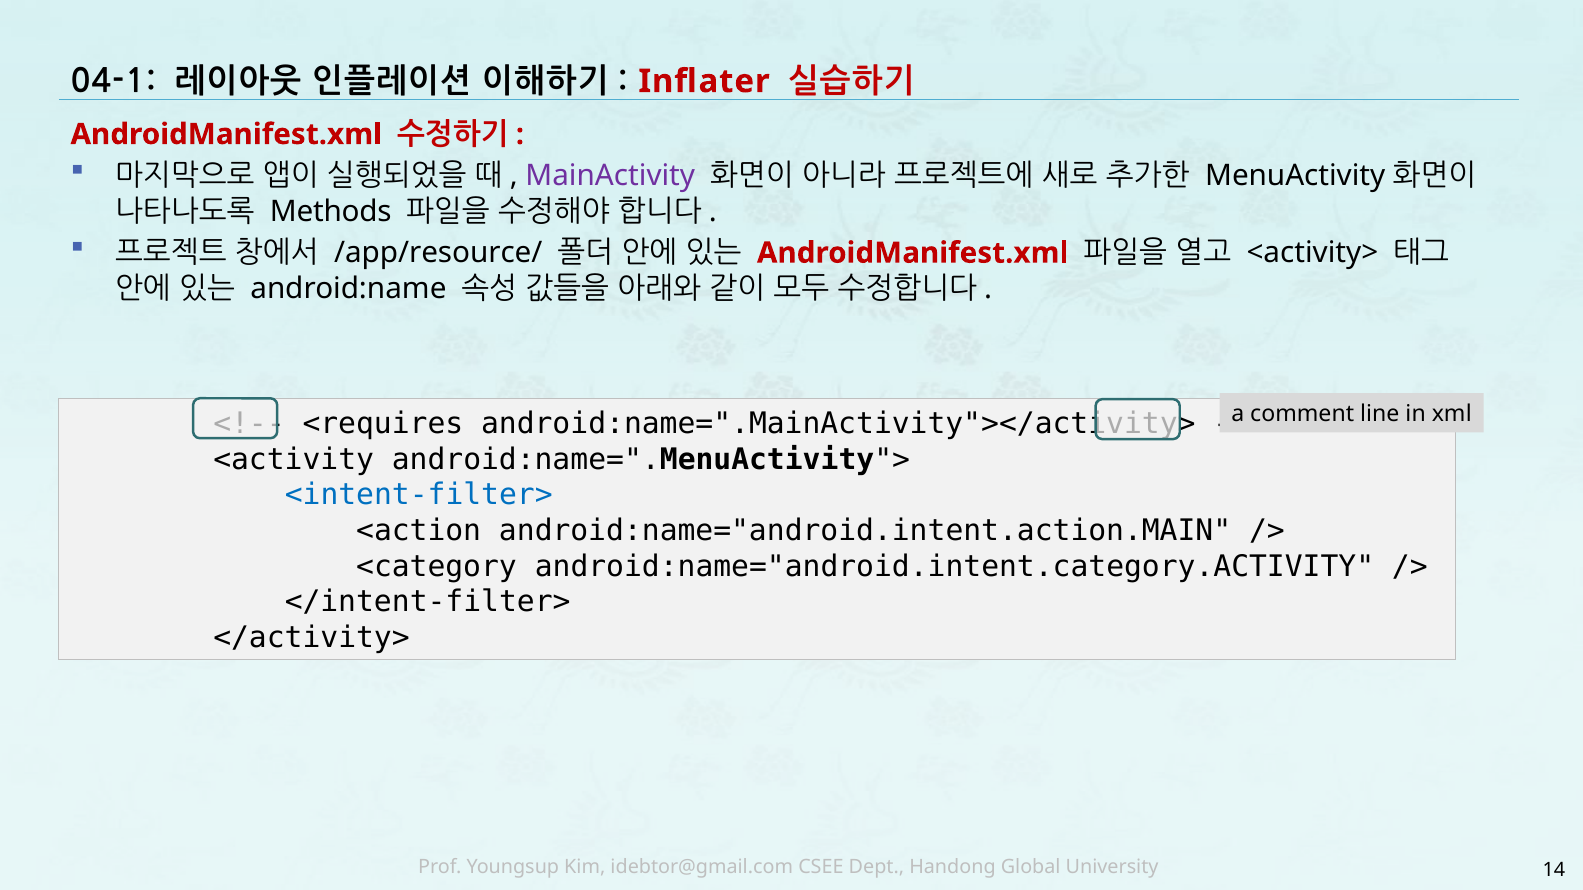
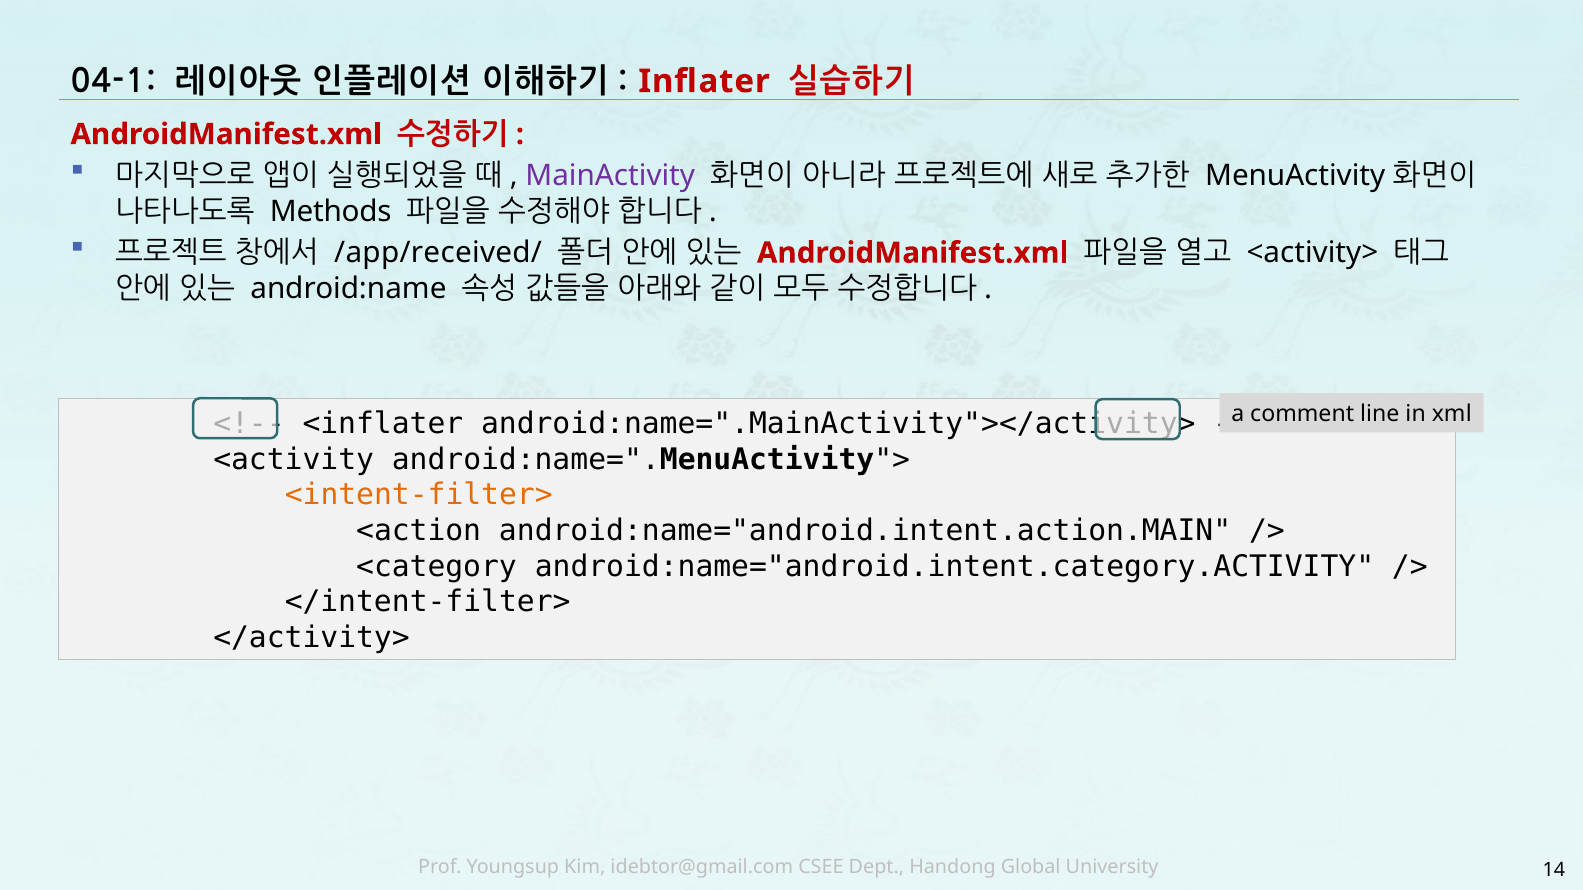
/app/resource/: /app/resource/ -> /app/received/
<requires: <requires -> <inflater
<intent-filter> colour: blue -> orange
